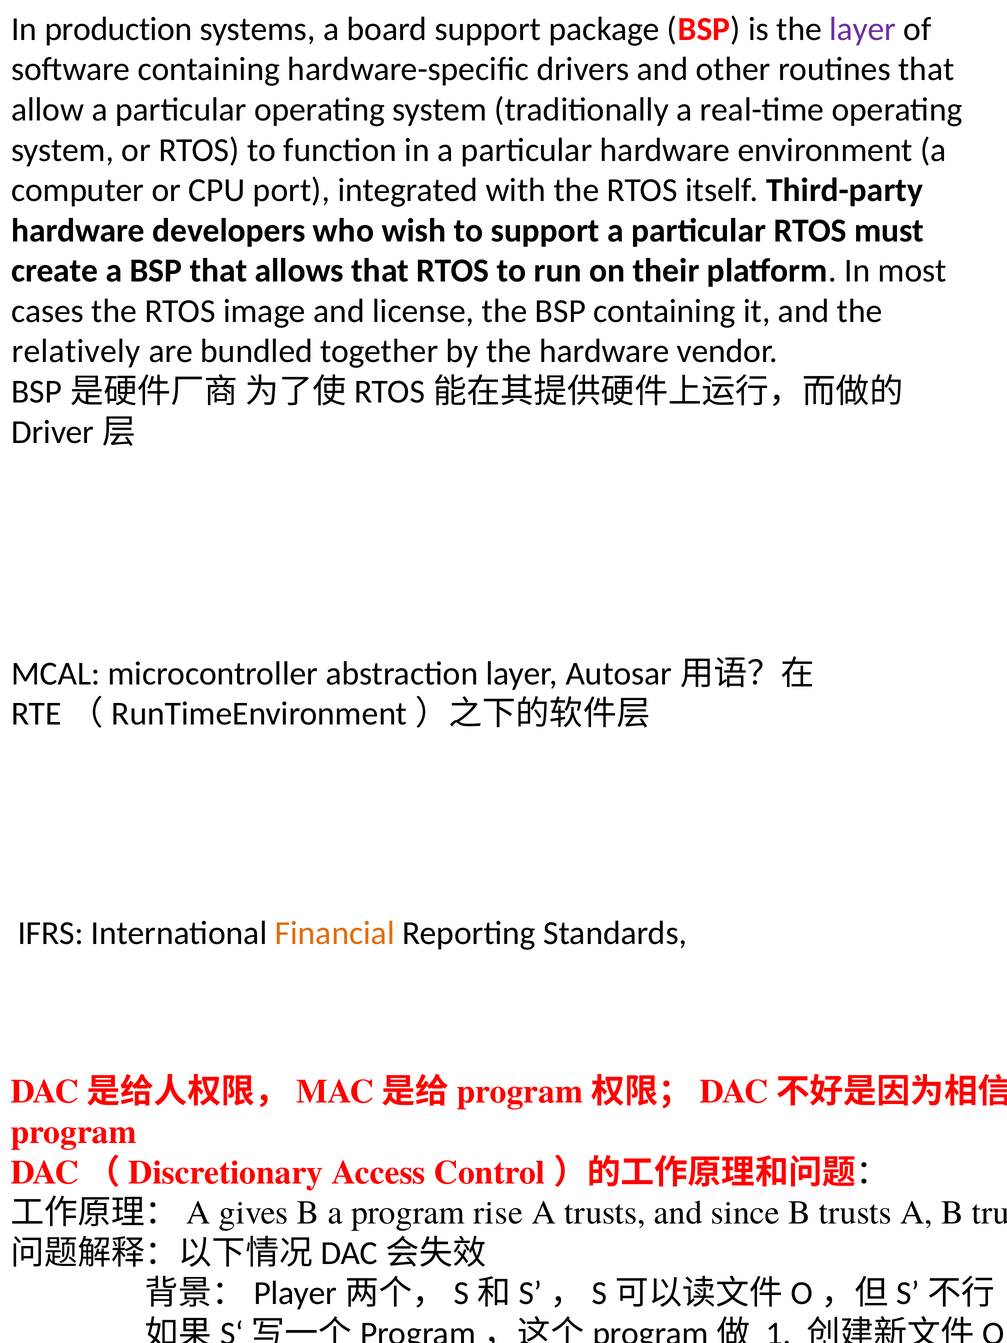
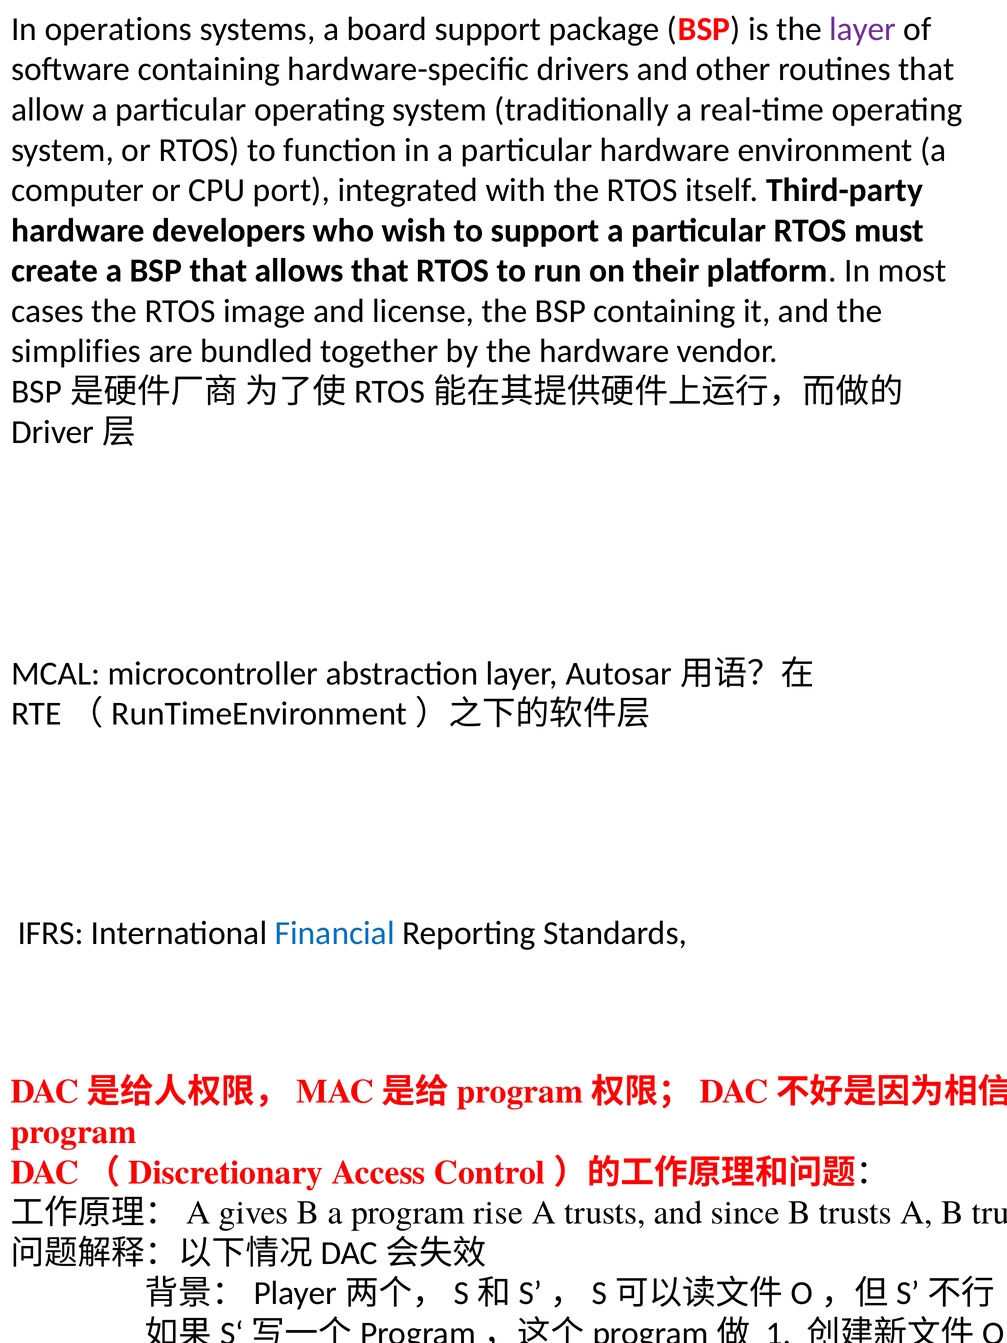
production: production -> operations
relatively: relatively -> simplifies
Financial colour: orange -> blue
